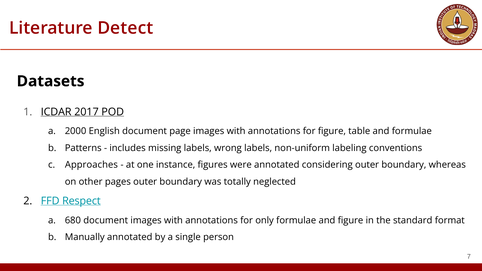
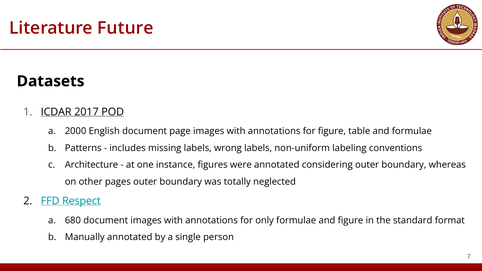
Detect: Detect -> Future
Approaches: Approaches -> Architecture
